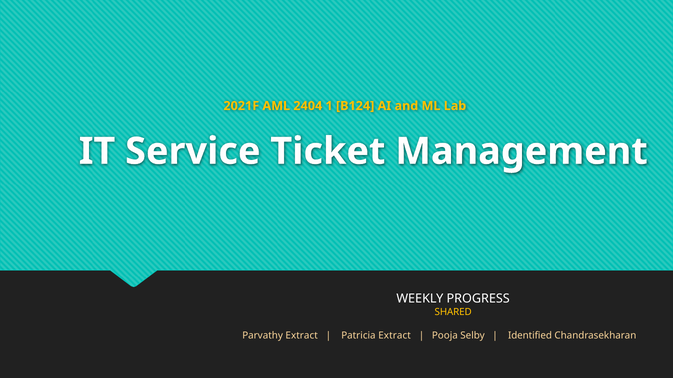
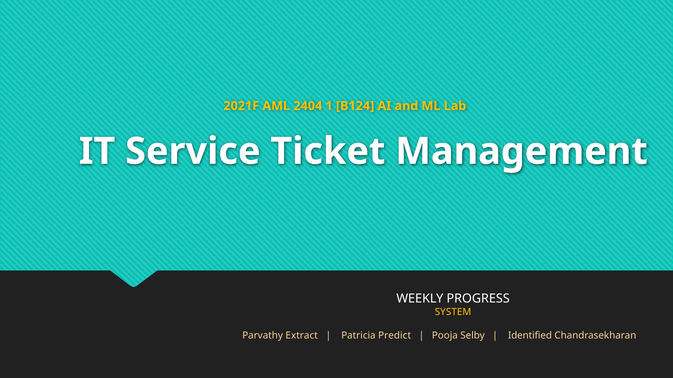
SHARED: SHARED -> SYSTEM
Patricia Extract: Extract -> Predict
